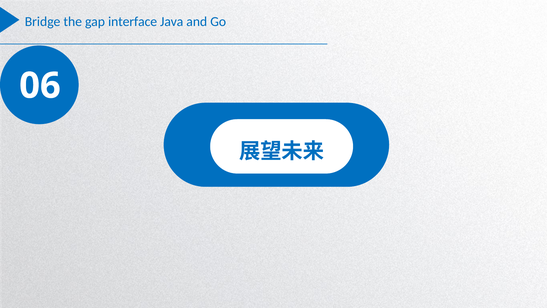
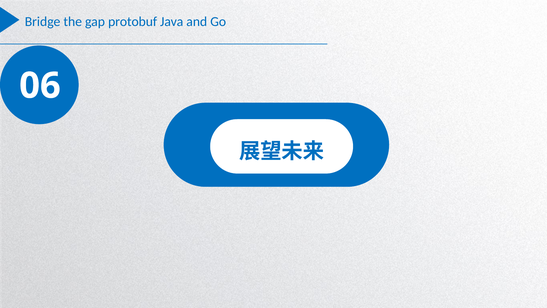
interface: interface -> protobuf
